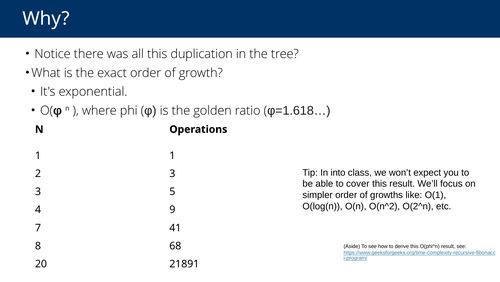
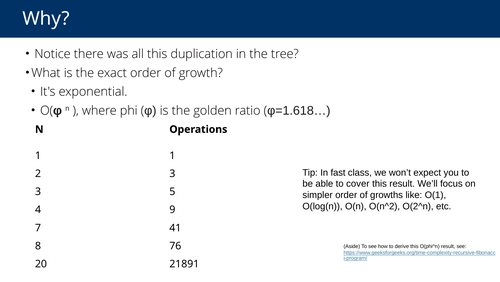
into: into -> fast
68: 68 -> 76
